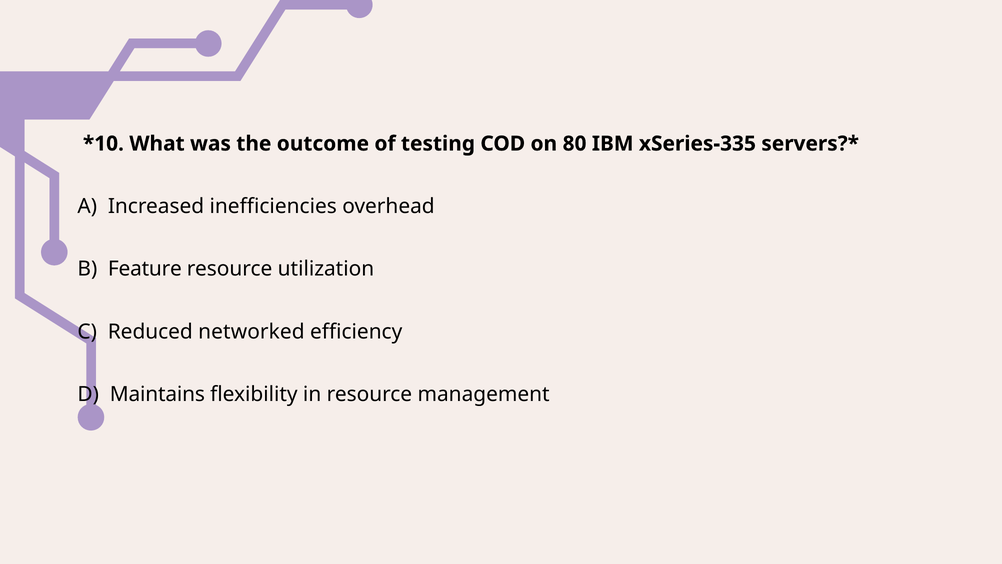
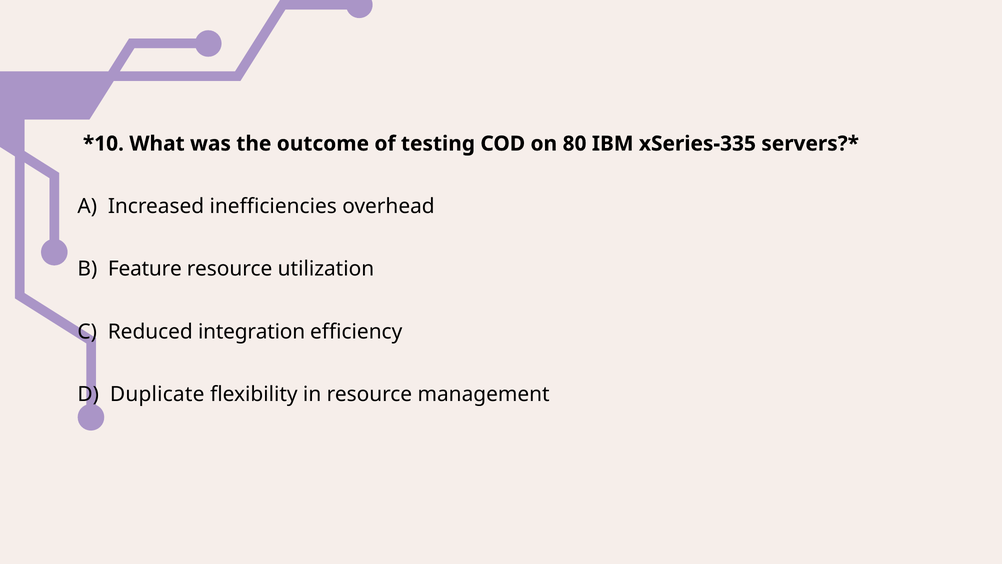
networked: networked -> integration
Maintains: Maintains -> Duplicate
